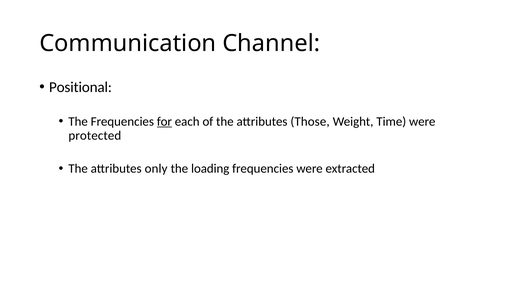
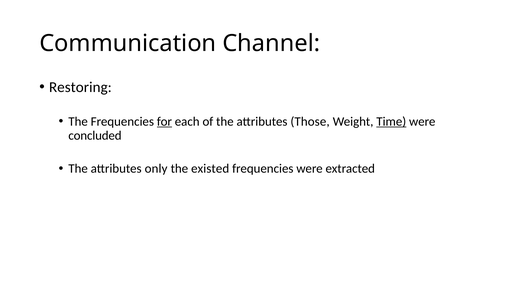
Positional: Positional -> Restoring
Time underline: none -> present
protected: protected -> concluded
loading: loading -> existed
